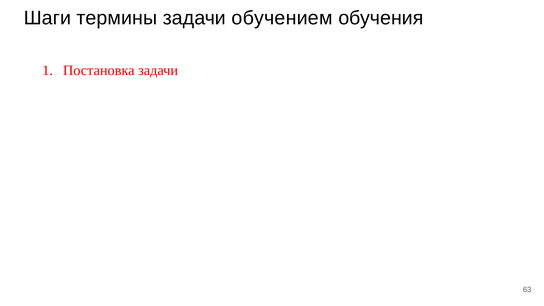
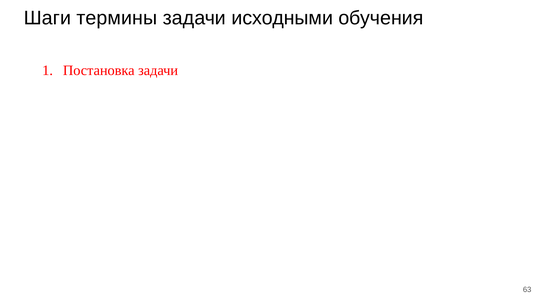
обучением: обучением -> исходными
